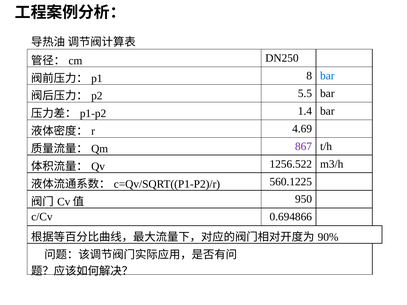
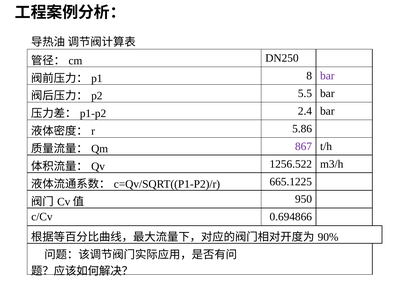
bar at (327, 76) colour: blue -> purple
1.4: 1.4 -> 2.4
4.69: 4.69 -> 5.86
560.1225: 560.1225 -> 665.1225
